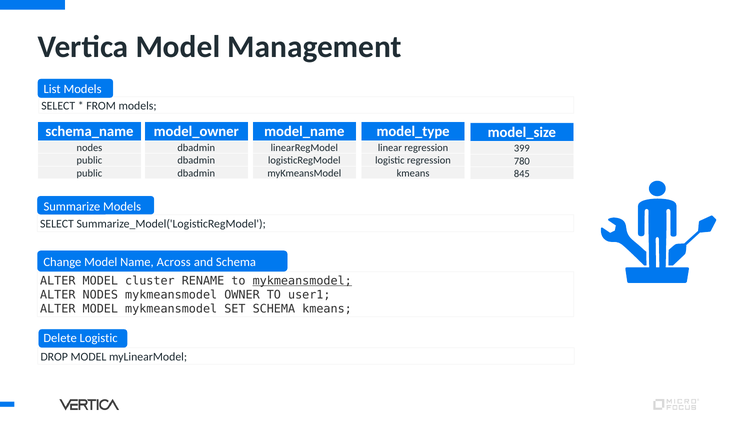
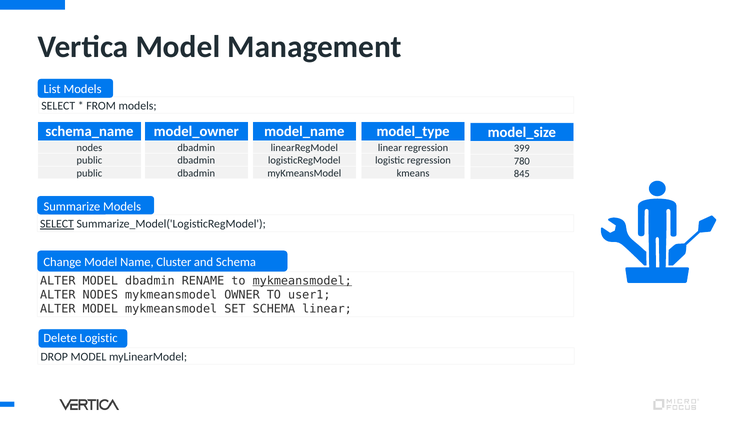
SELECT at (57, 224) underline: none -> present
Across: Across -> Cluster
MODEL cluster: cluster -> dbadmin
SCHEMA kmeans: kmeans -> linear
